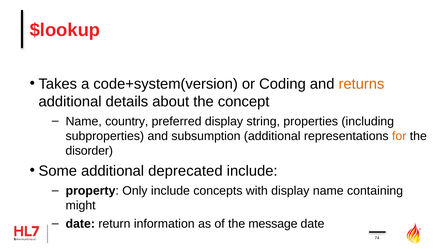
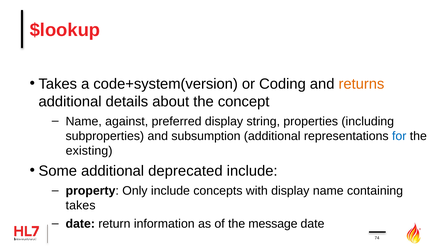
country: country -> against
for colour: orange -> blue
disorder: disorder -> existing
might at (81, 205): might -> takes
